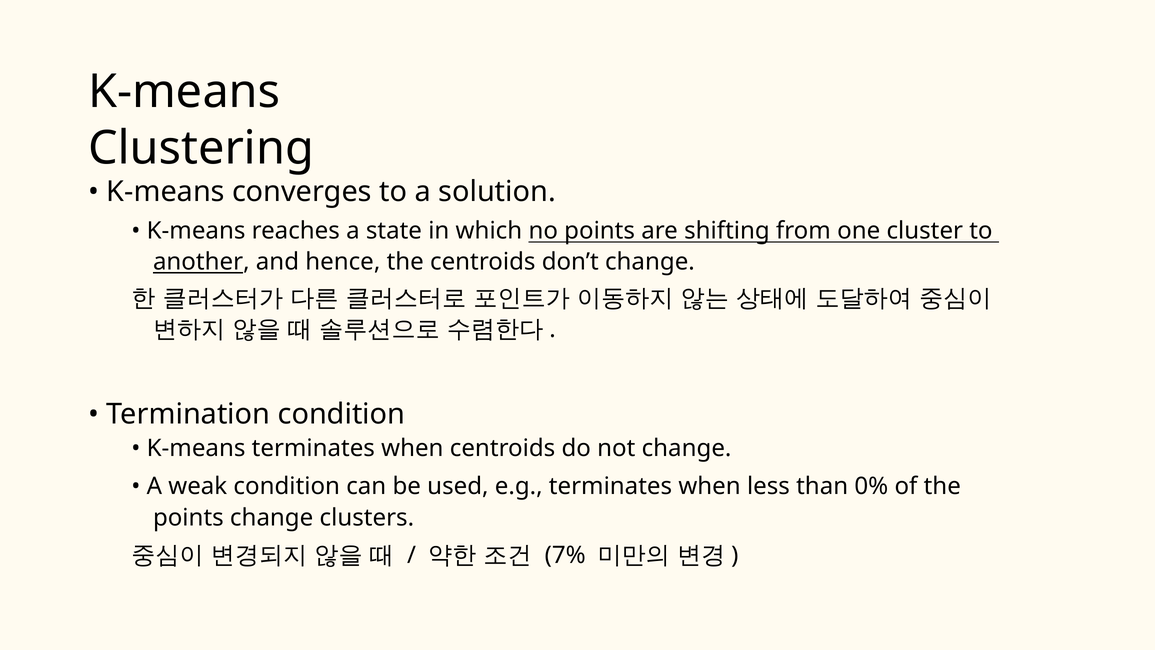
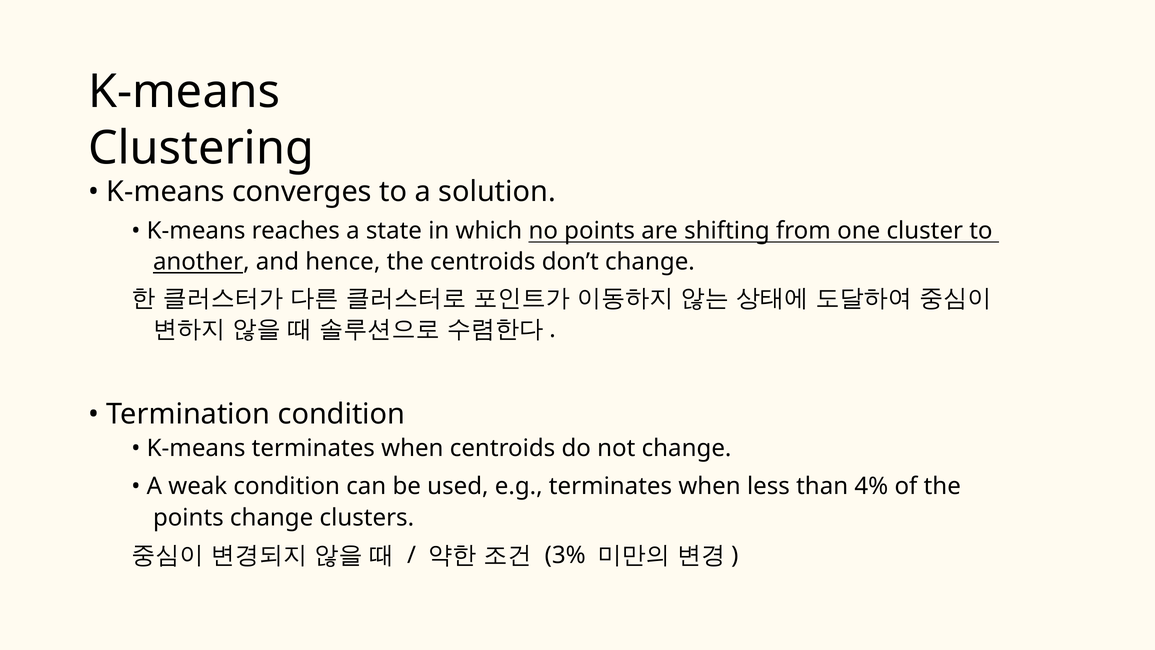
0%: 0% -> 4%
7%: 7% -> 3%
